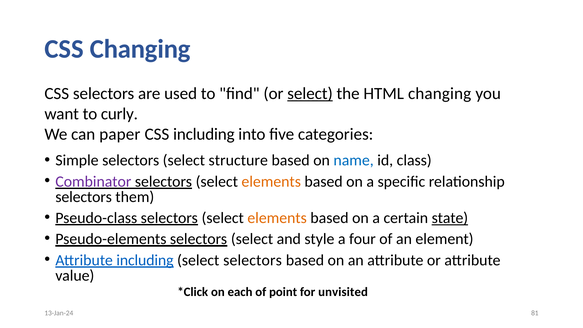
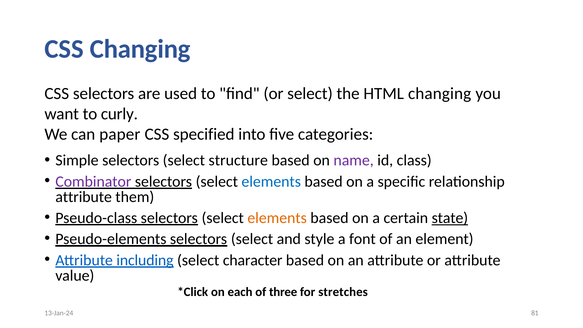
select at (310, 93) underline: present -> none
CSS including: including -> specified
name colour: blue -> purple
elements at (271, 181) colour: orange -> blue
selectors at (84, 197): selectors -> attribute
four: four -> font
select selectors: selectors -> character
point: point -> three
unvisited: unvisited -> stretches
